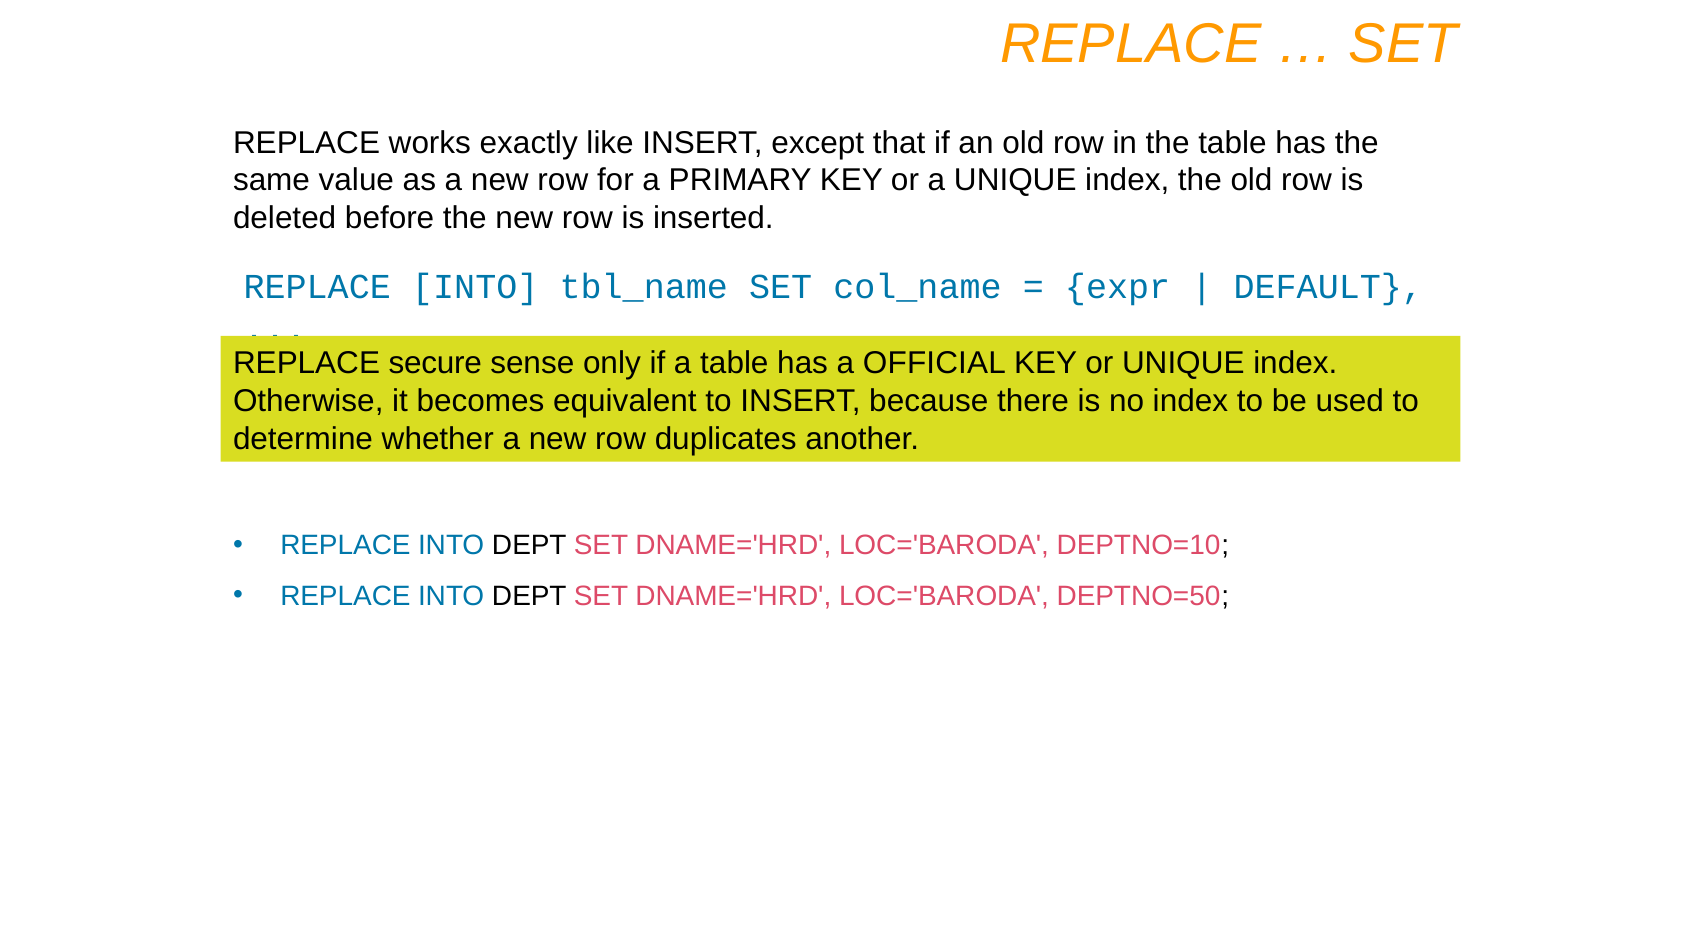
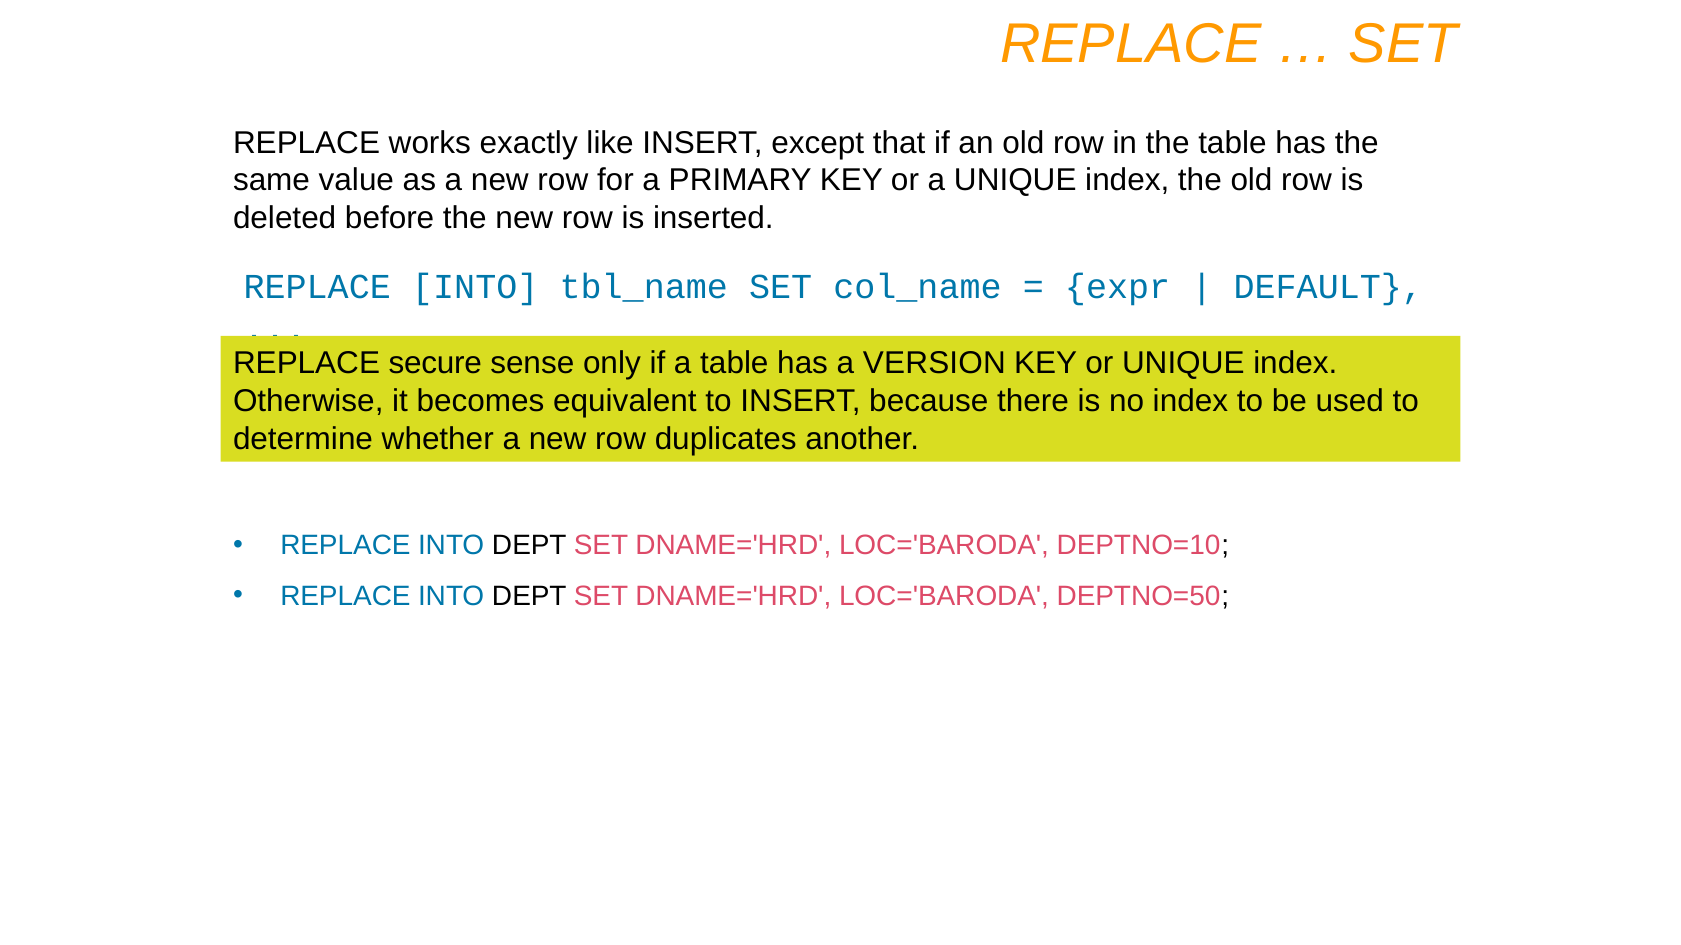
OFFICIAL: OFFICIAL -> VERSION
